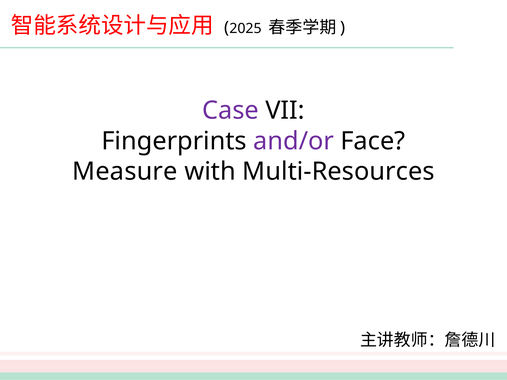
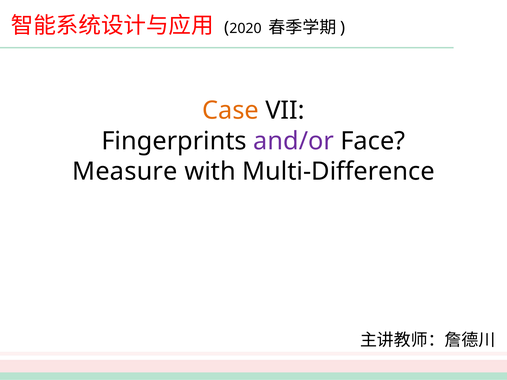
2025: 2025 -> 2020
Case colour: purple -> orange
Multi-Resources: Multi-Resources -> Multi-Difference
